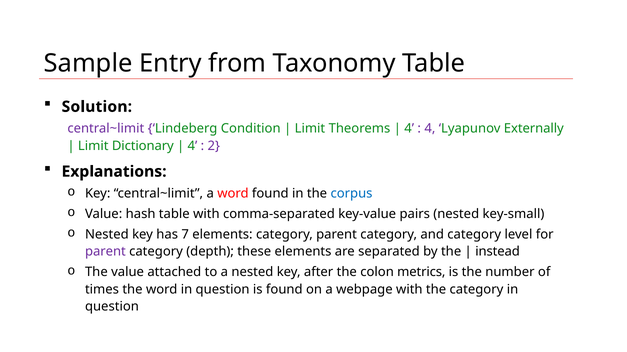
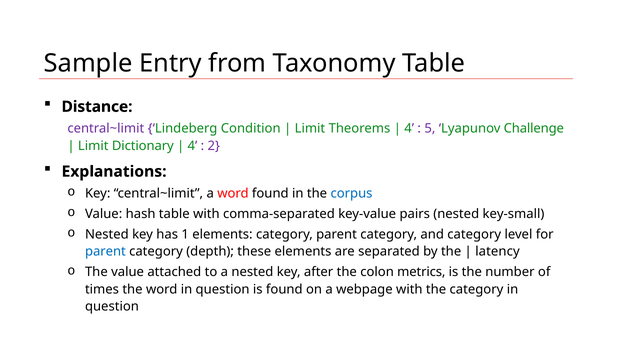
Solution: Solution -> Distance
4 at (430, 129): 4 -> 5
Externally: Externally -> Challenge
7: 7 -> 1
parent at (105, 252) colour: purple -> blue
instead: instead -> latency
